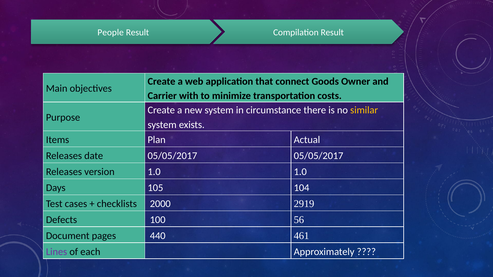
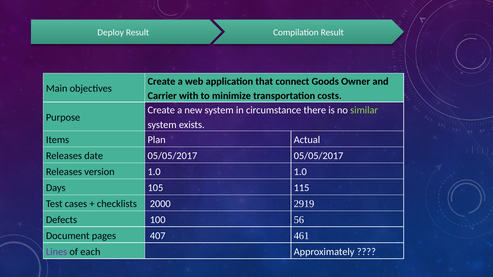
People: People -> Deploy
similar colour: yellow -> light green
104: 104 -> 115
440: 440 -> 407
